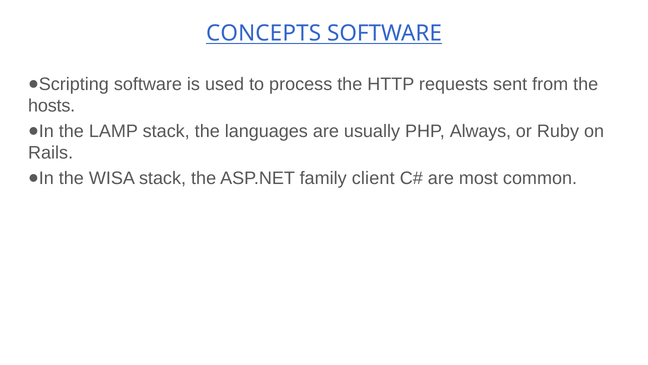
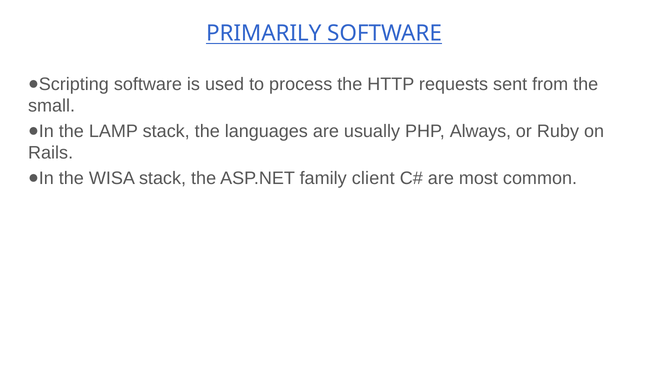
CONCEPTS: CONCEPTS -> PRIMARILY
hosts: hosts -> small
